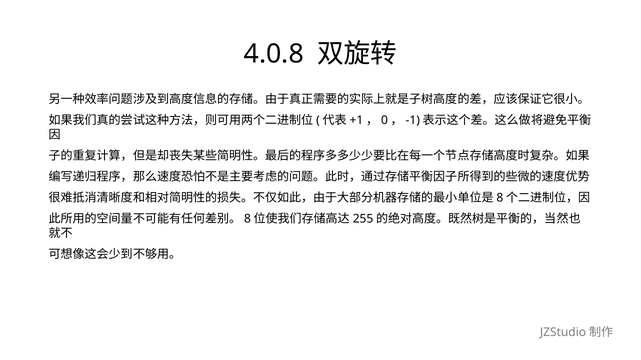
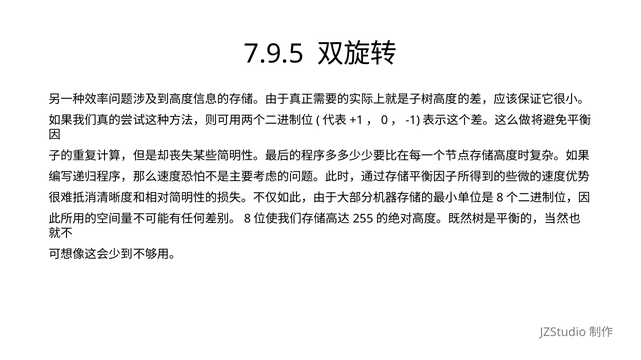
4.0.8: 4.0.8 -> 7.9.5
